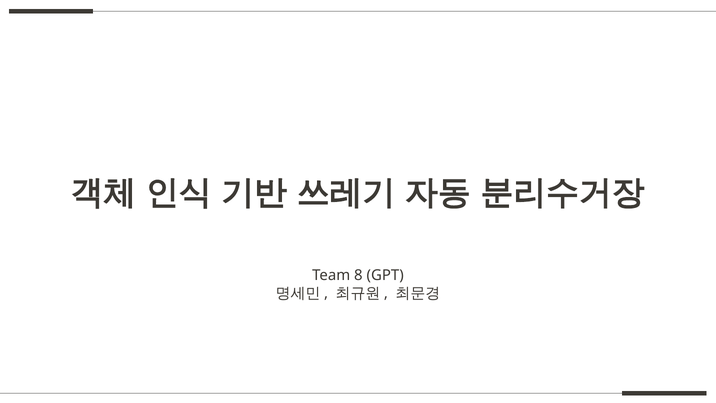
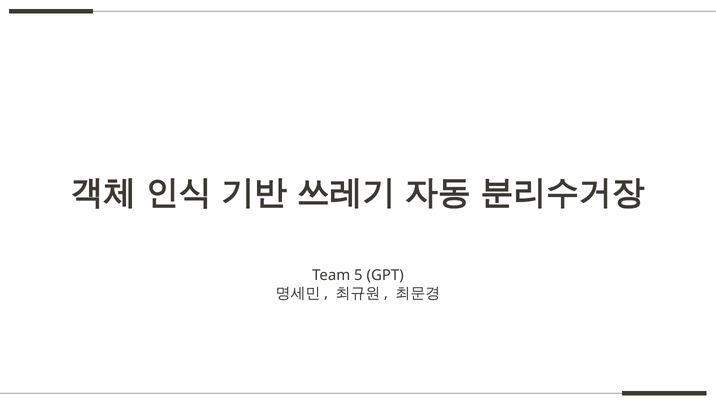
8: 8 -> 5
